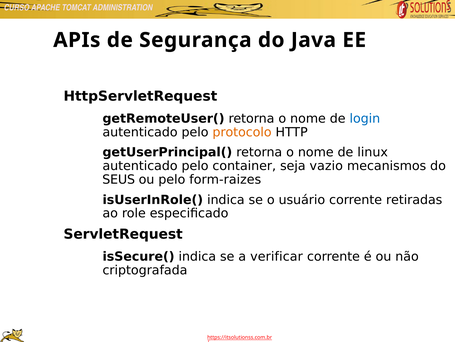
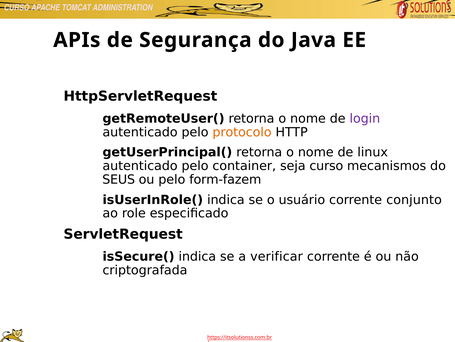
login colour: blue -> purple
seja vazio: vazio -> curso
form-raizes: form-raizes -> form-fazem
retiradas: retiradas -> conjunto
